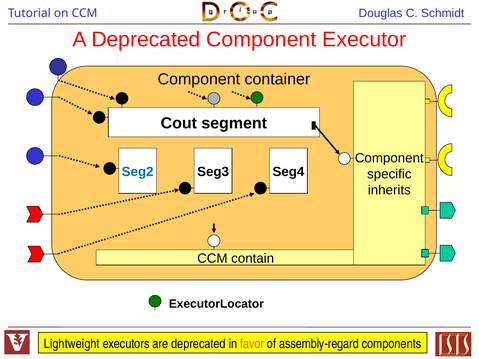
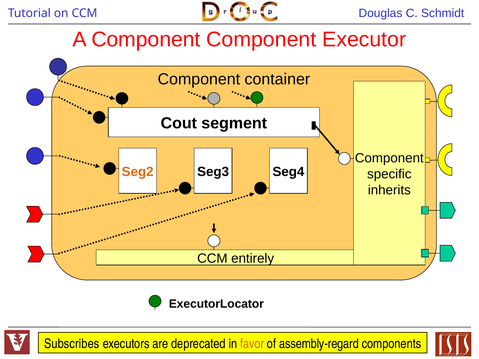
A Deprecated: Deprecated -> Component
Seg2 colour: blue -> orange
contain: contain -> entirely
Lightweight: Lightweight -> Subscribes
